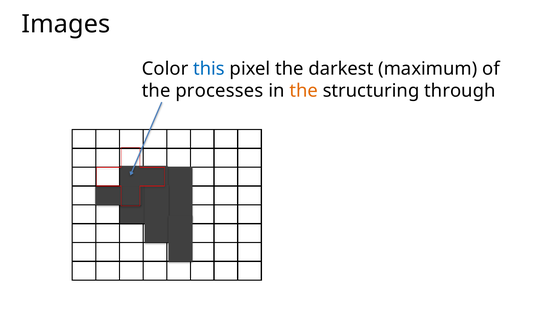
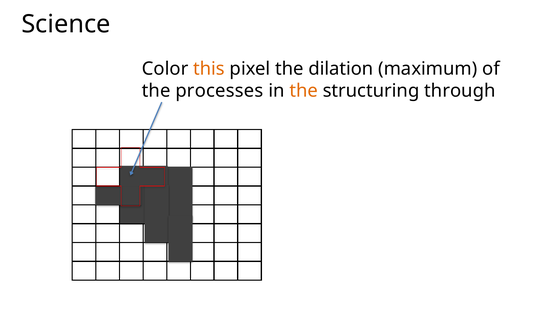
Images: Images -> Science
this colour: blue -> orange
darkest: darkest -> dilation
